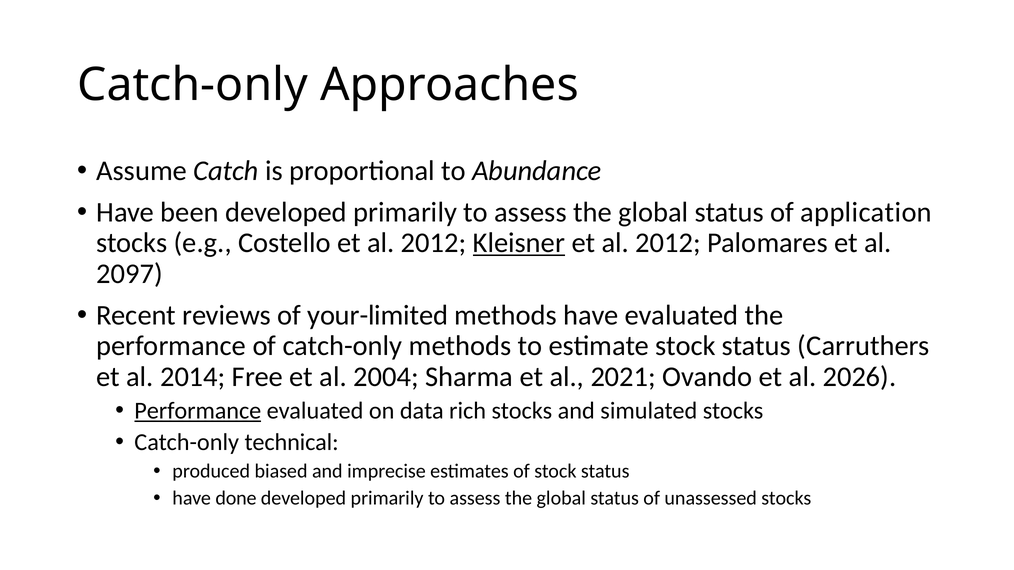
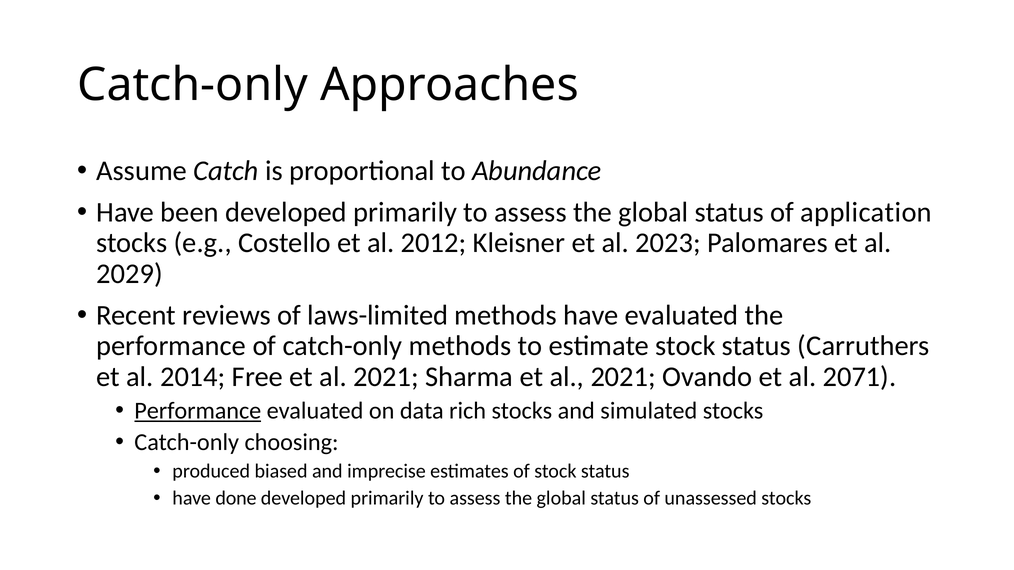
Kleisner underline: present -> none
2012 at (668, 243): 2012 -> 2023
2097: 2097 -> 2029
your-limited: your-limited -> laws-limited
Free et al 2004: 2004 -> 2021
2026: 2026 -> 2071
technical: technical -> choosing
